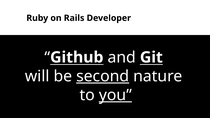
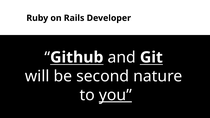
second underline: present -> none
